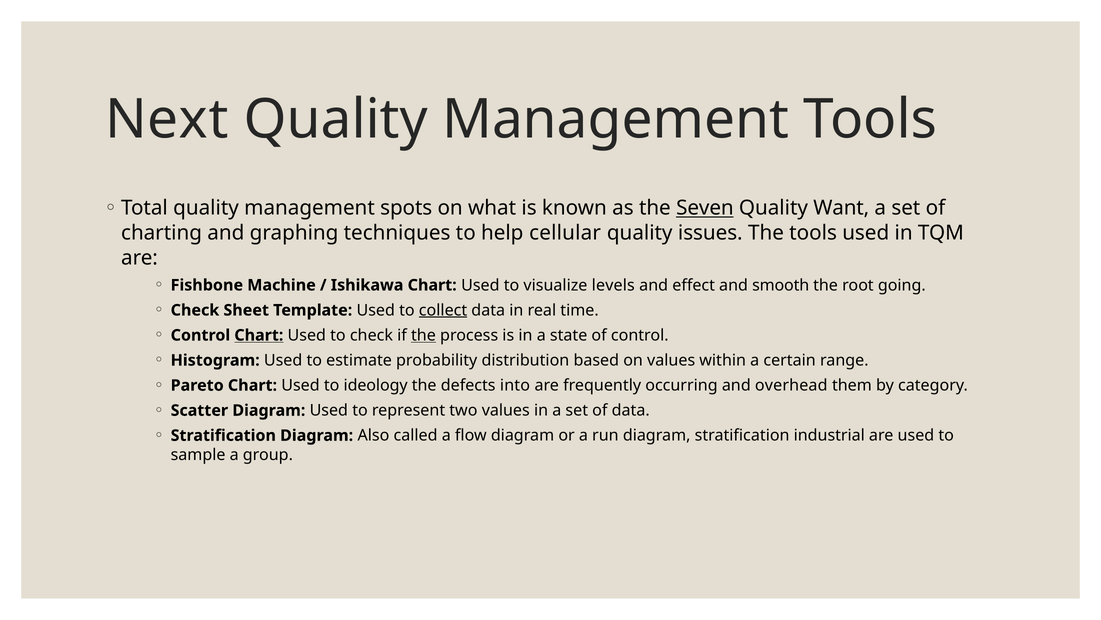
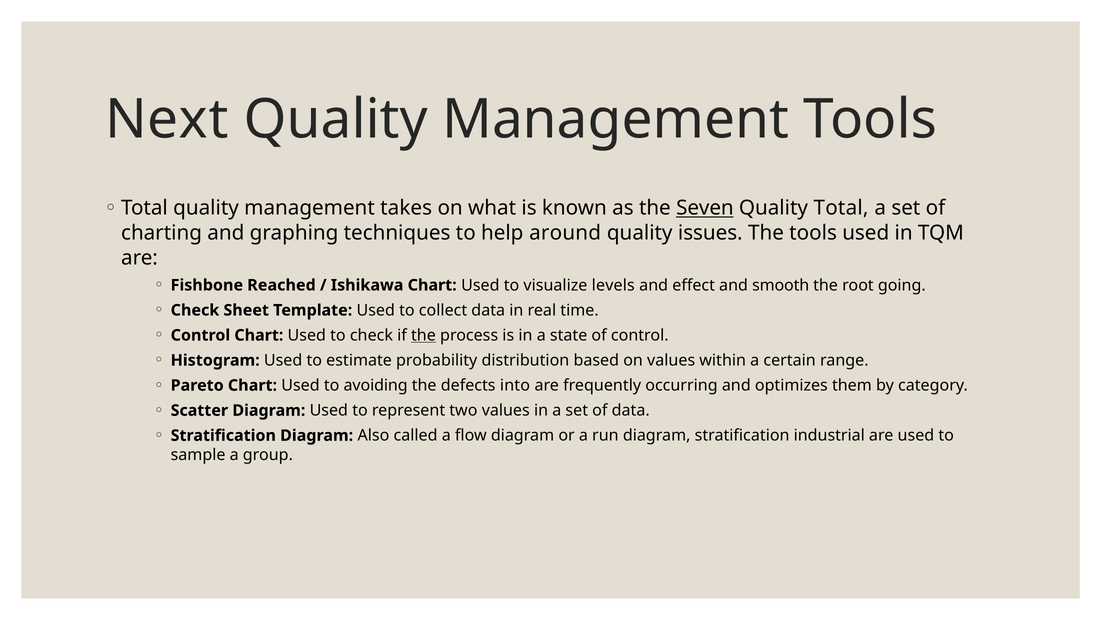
spots: spots -> takes
Quality Want: Want -> Total
cellular: cellular -> around
Machine: Machine -> Reached
collect underline: present -> none
Chart at (259, 335) underline: present -> none
ideology: ideology -> avoiding
overhead: overhead -> optimizes
